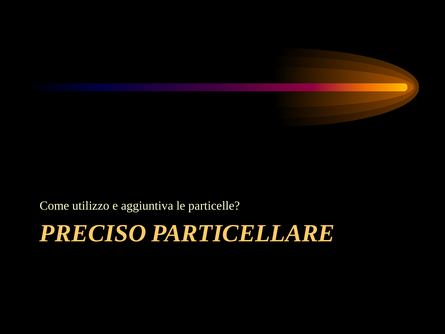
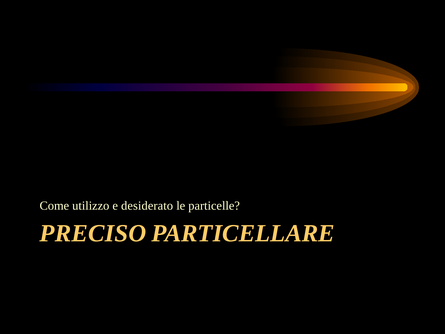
aggiuntiva: aggiuntiva -> desiderato
